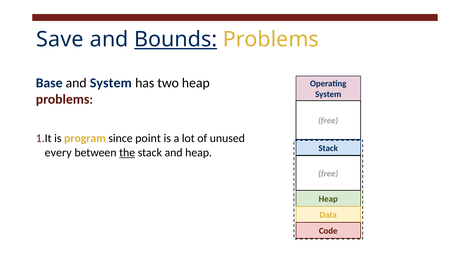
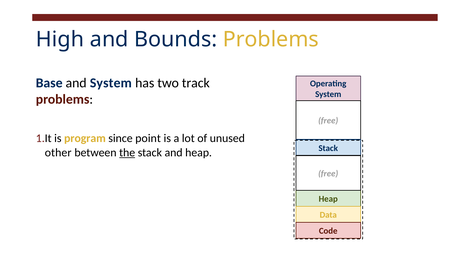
Save: Save -> High
Bounds underline: present -> none
two heap: heap -> track
every: every -> other
